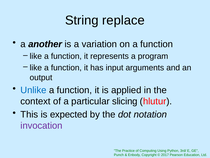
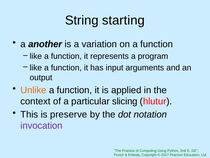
replace: replace -> starting
Unlike colour: blue -> orange
expected: expected -> preserve
